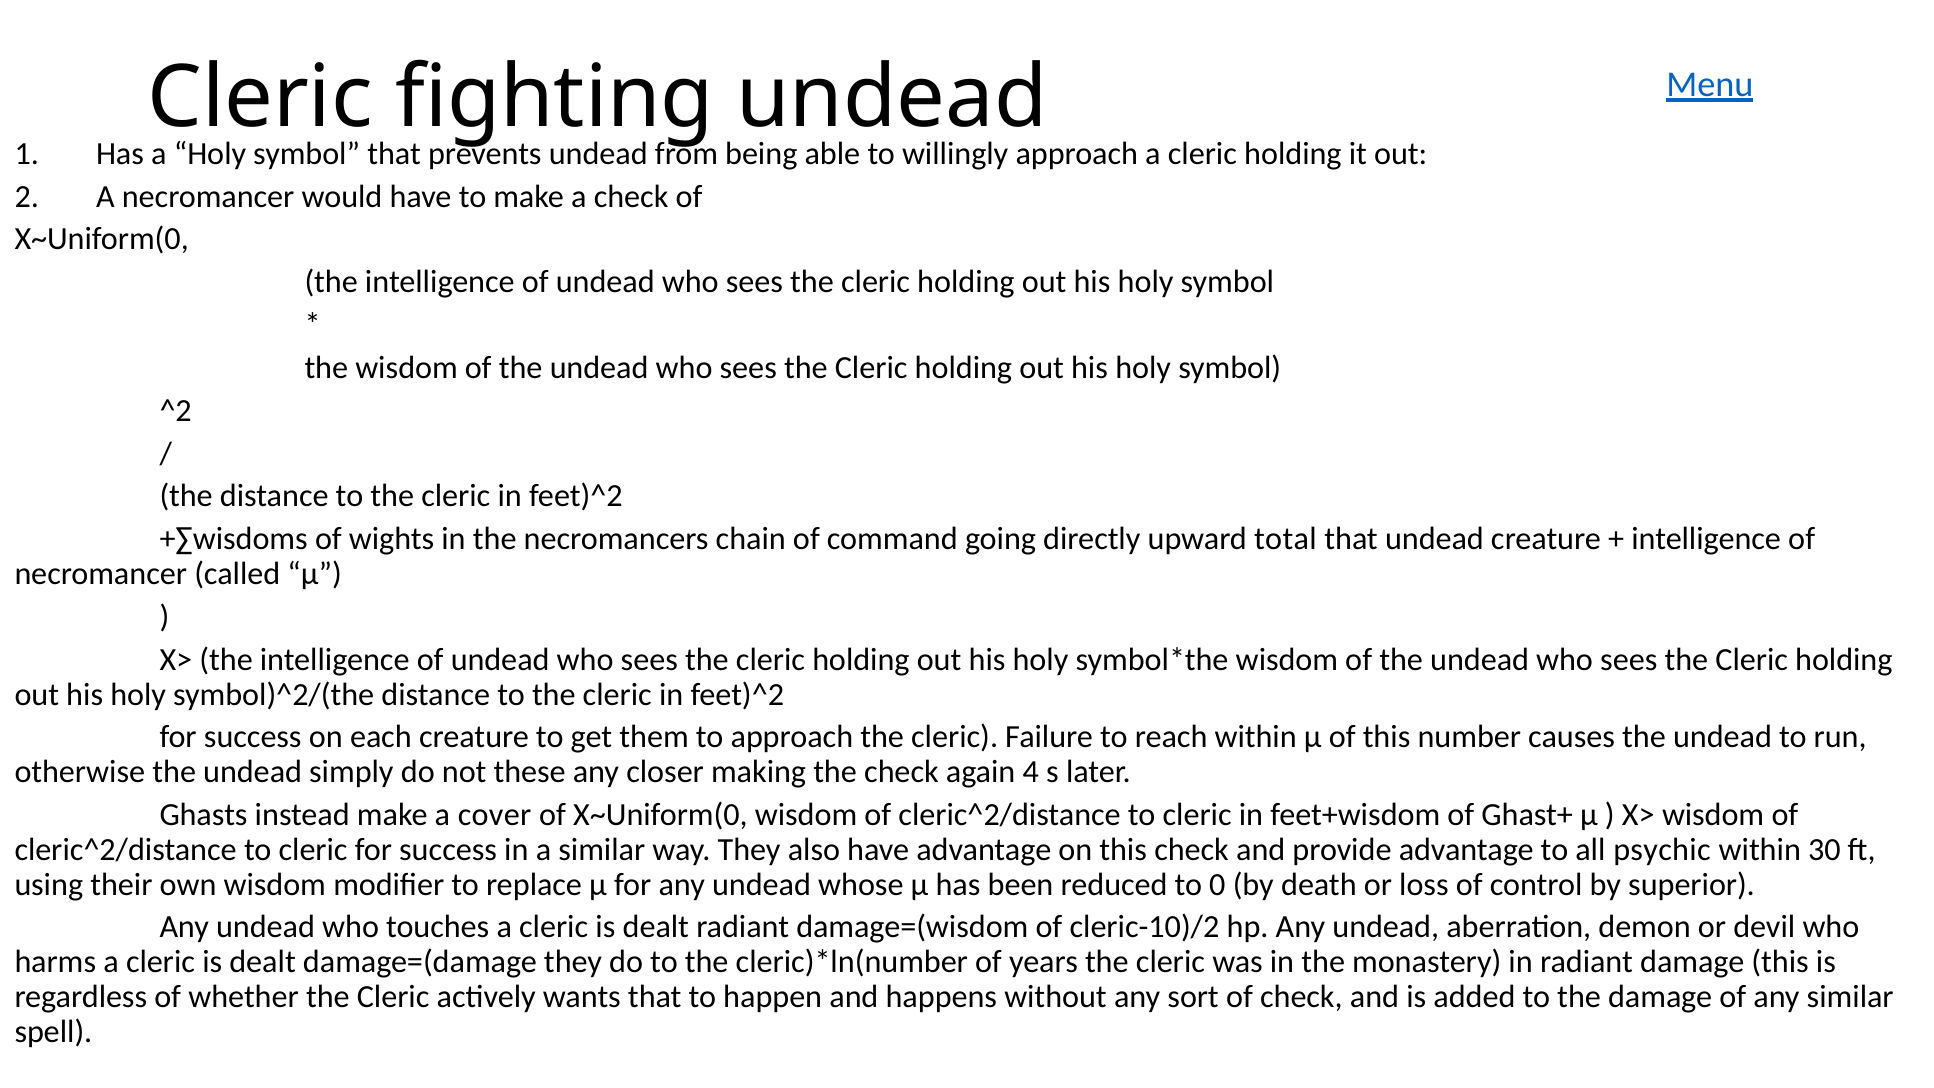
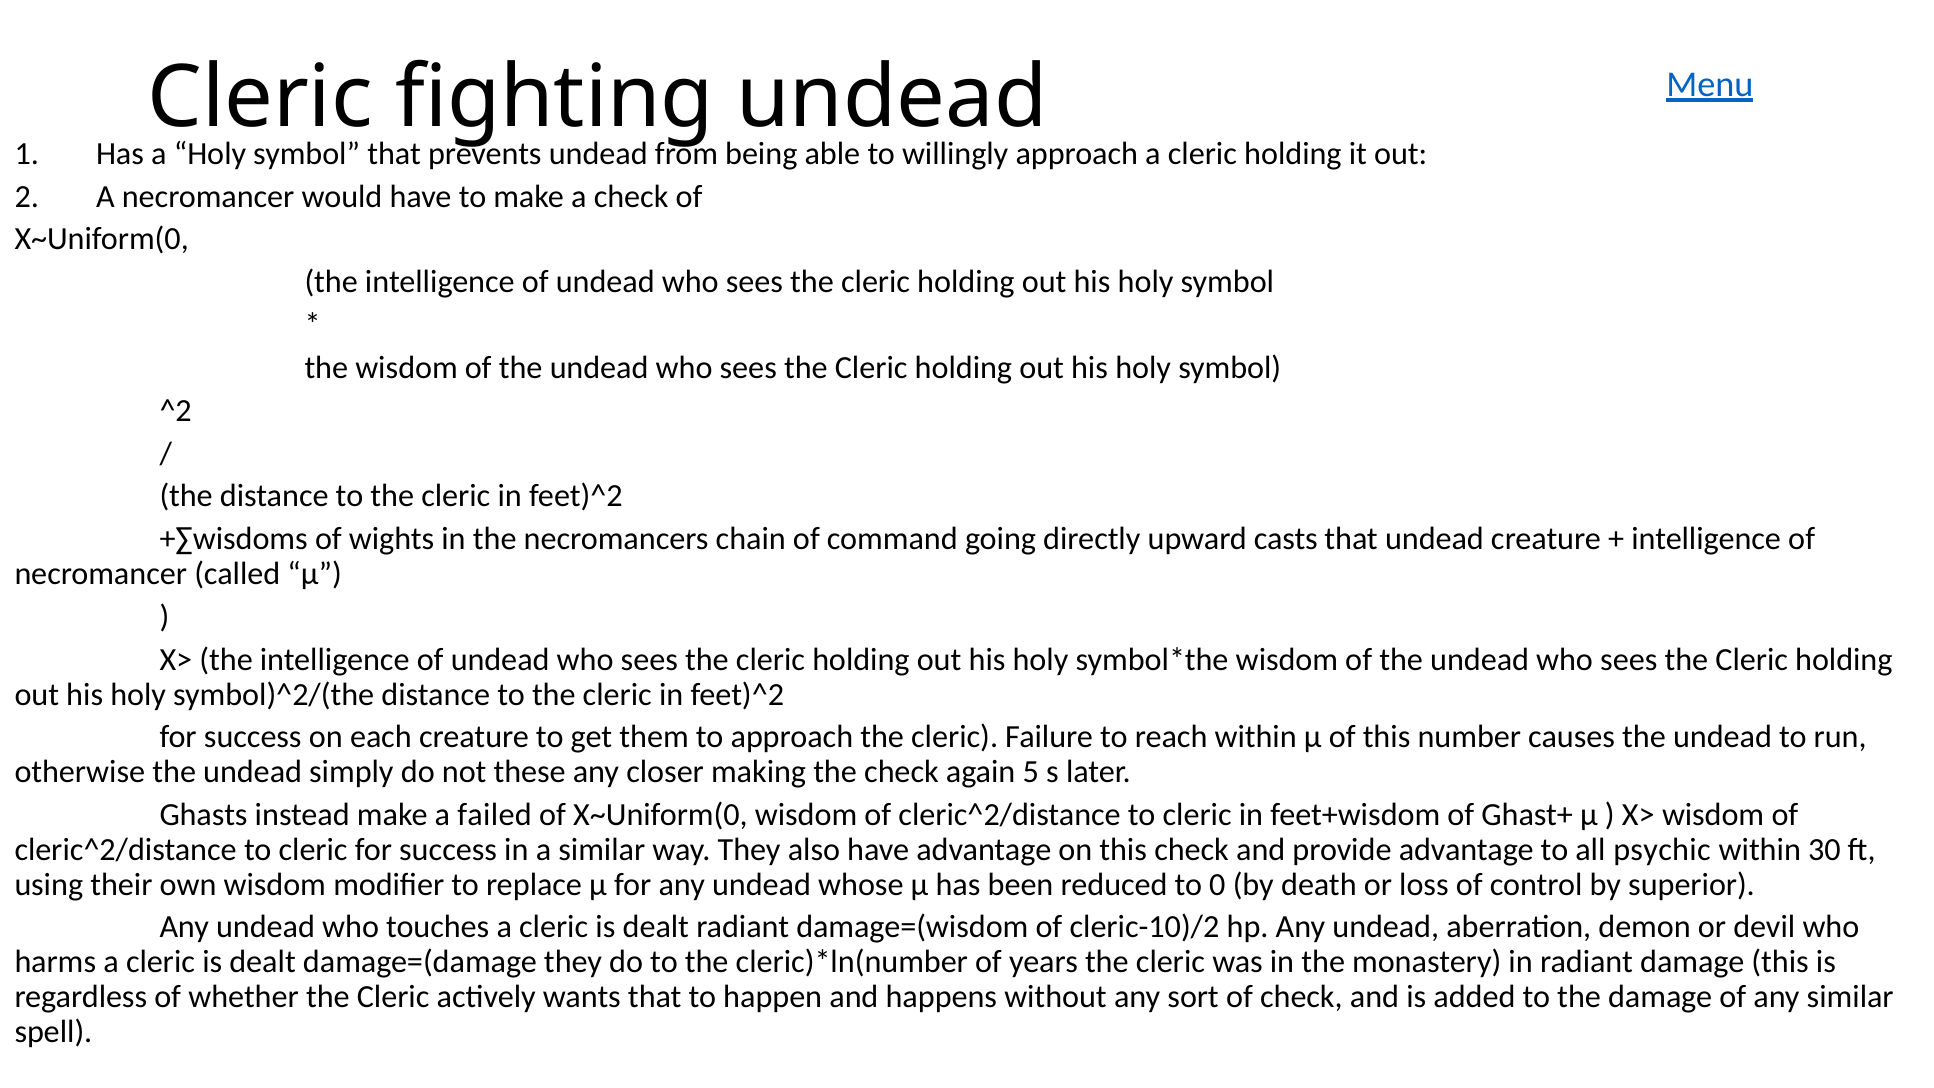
total: total -> casts
4: 4 -> 5
cover: cover -> failed
